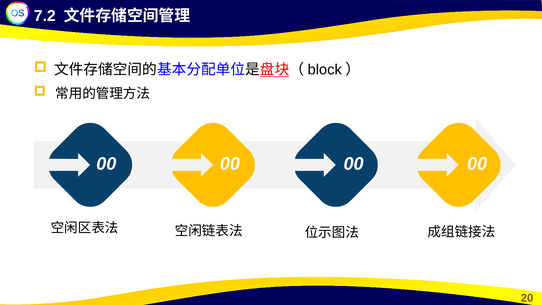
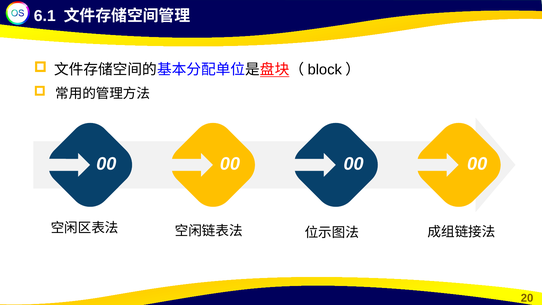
7.2: 7.2 -> 6.1
